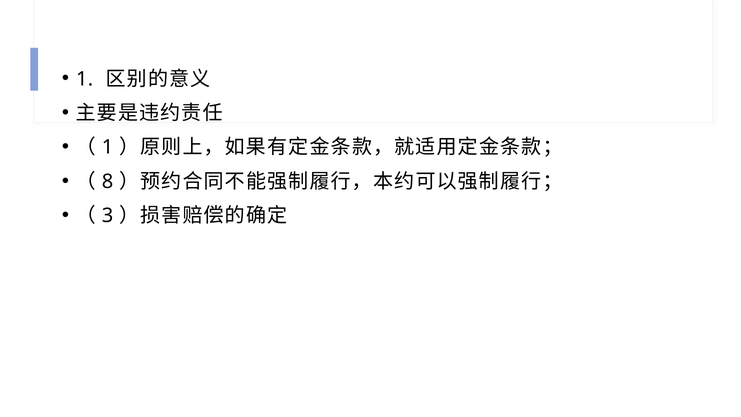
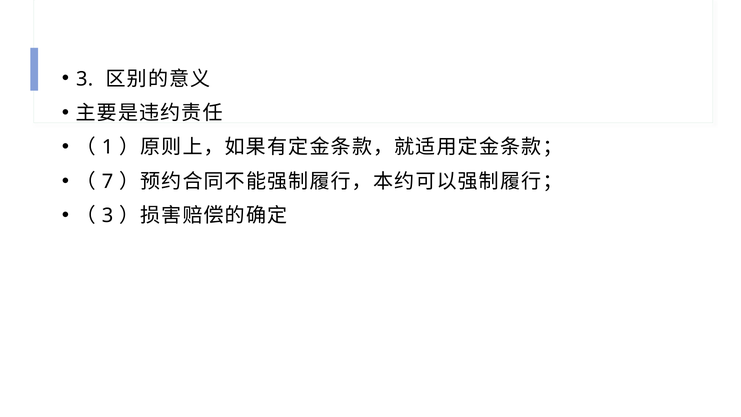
1 at (85, 79): 1 -> 3
8: 8 -> 7
